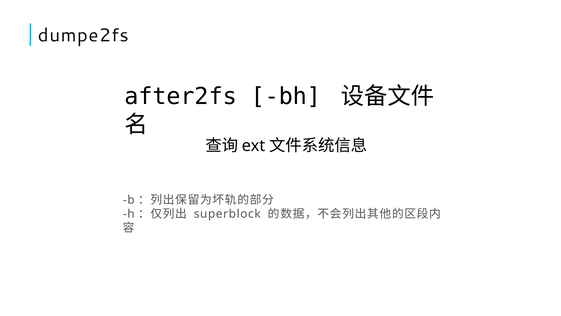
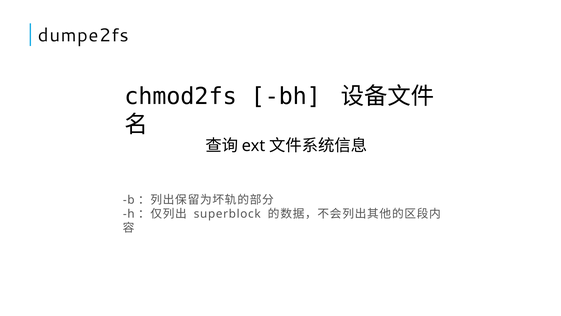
after2fs: after2fs -> chmod2fs
